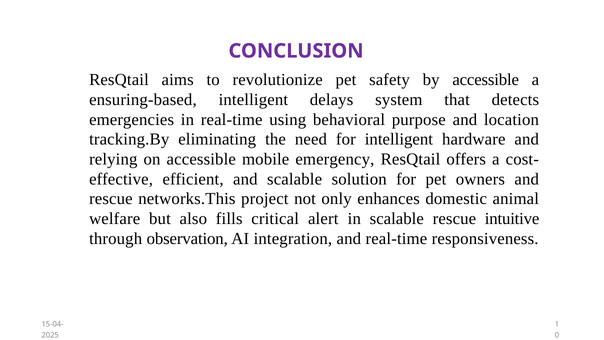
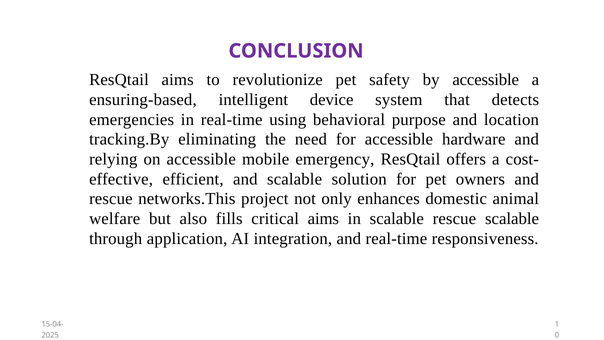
delays: delays -> device
for intelligent: intelligent -> accessible
critical alert: alert -> aims
rescue intuitive: intuitive -> scalable
observation: observation -> application
